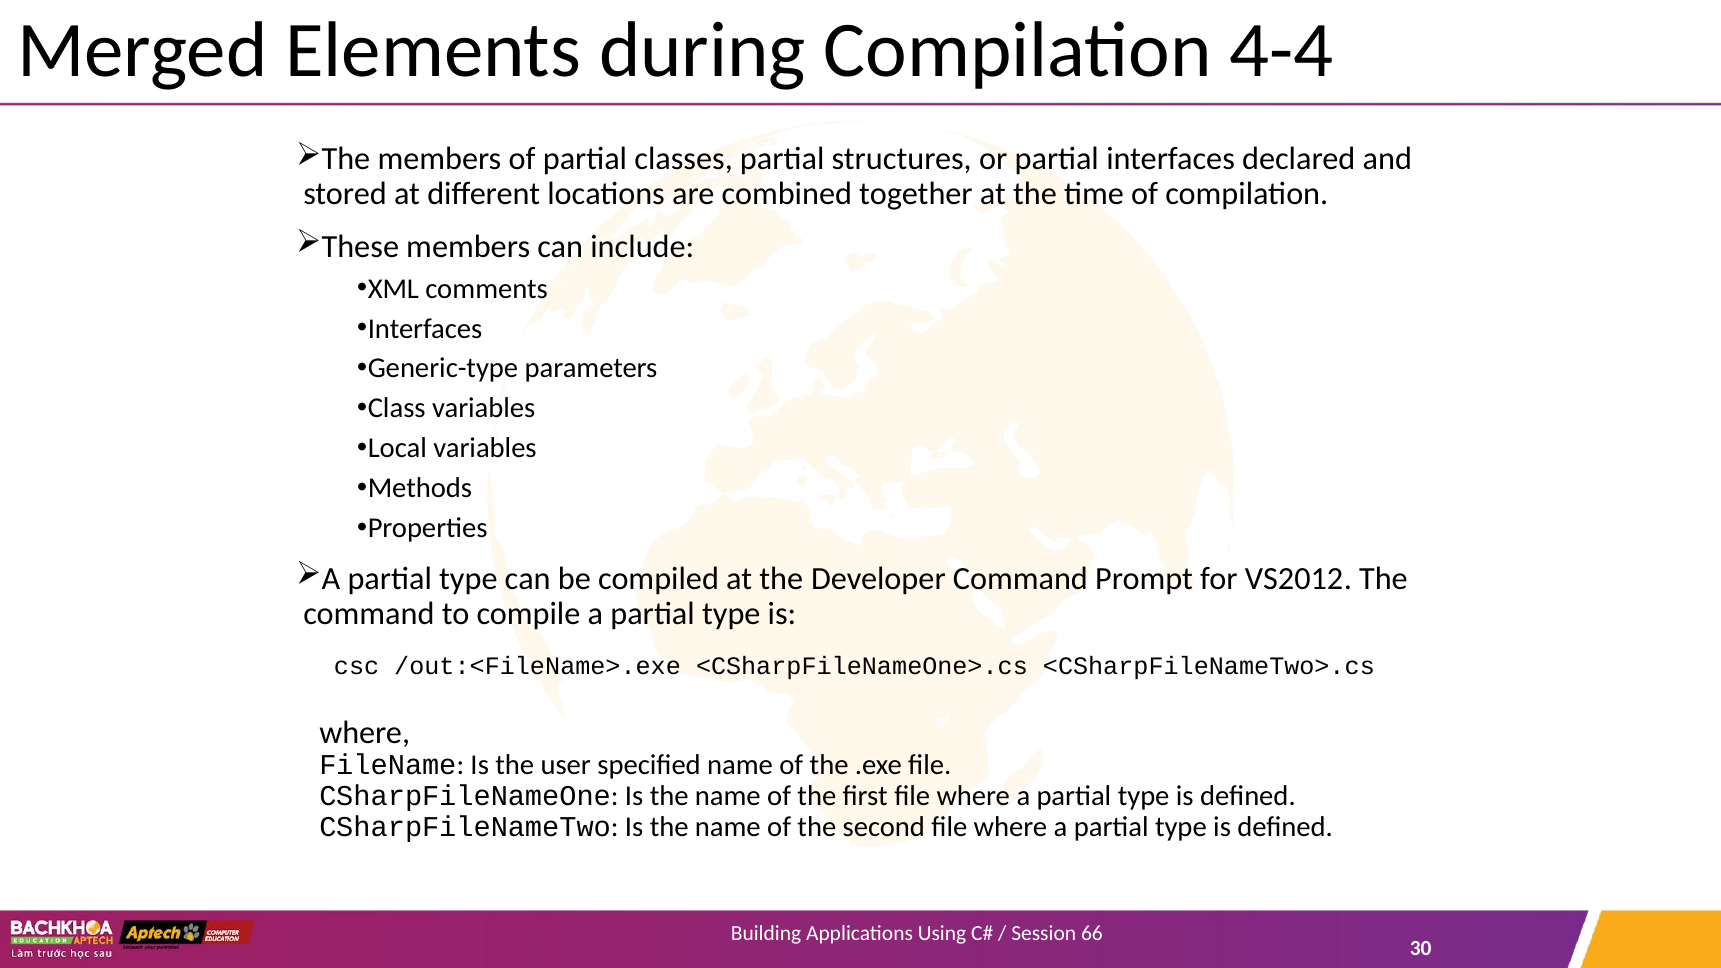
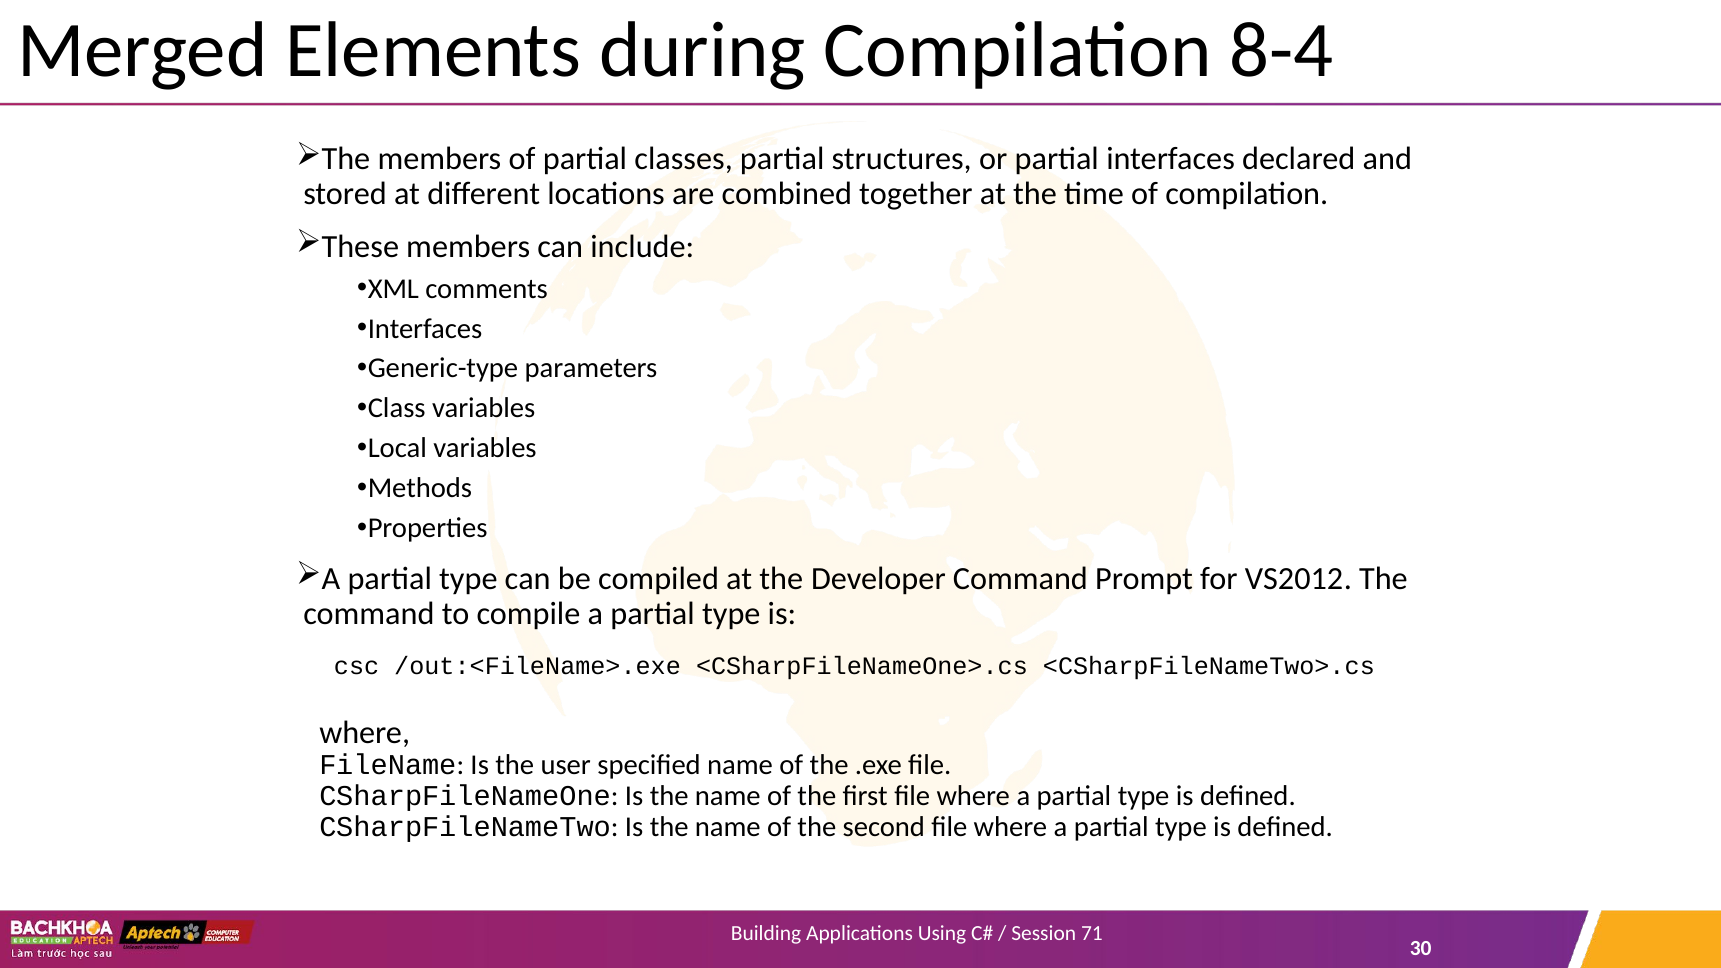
4-4: 4-4 -> 8-4
66: 66 -> 71
